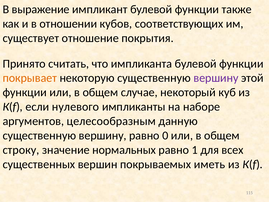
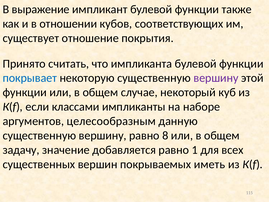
покрывает colour: orange -> blue
нулевого: нулевого -> классами
0: 0 -> 8
строку: строку -> задачу
нормальных: нормальных -> добавляется
